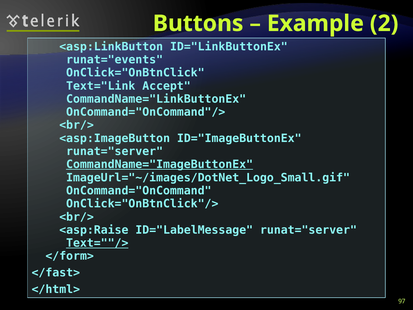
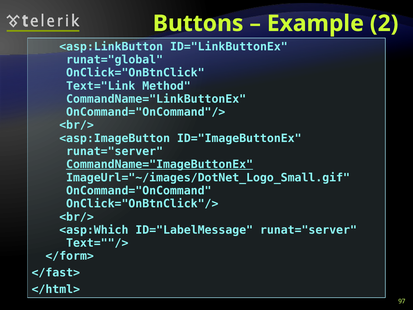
runat="events: runat="events -> runat="global
Accept: Accept -> Method
<asp:Raise: <asp:Raise -> <asp:Which
Text=""/> underline: present -> none
